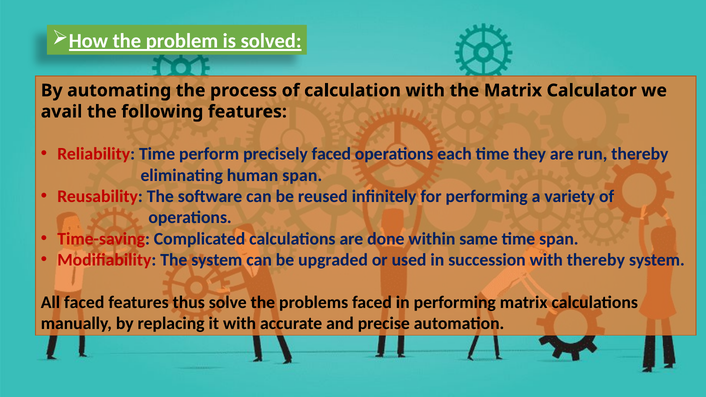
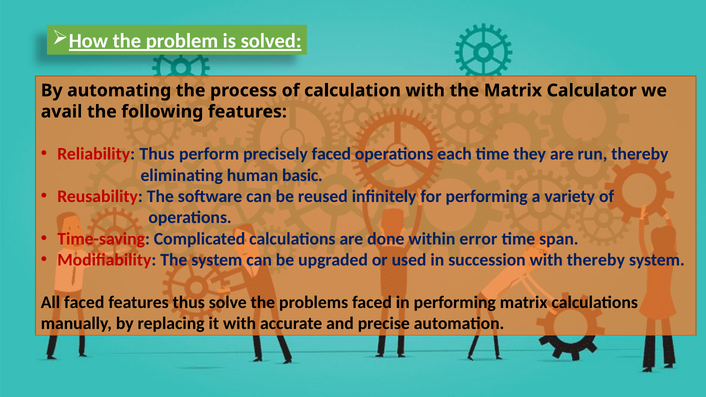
Reliability Time: Time -> Thus
human span: span -> basic
same: same -> error
